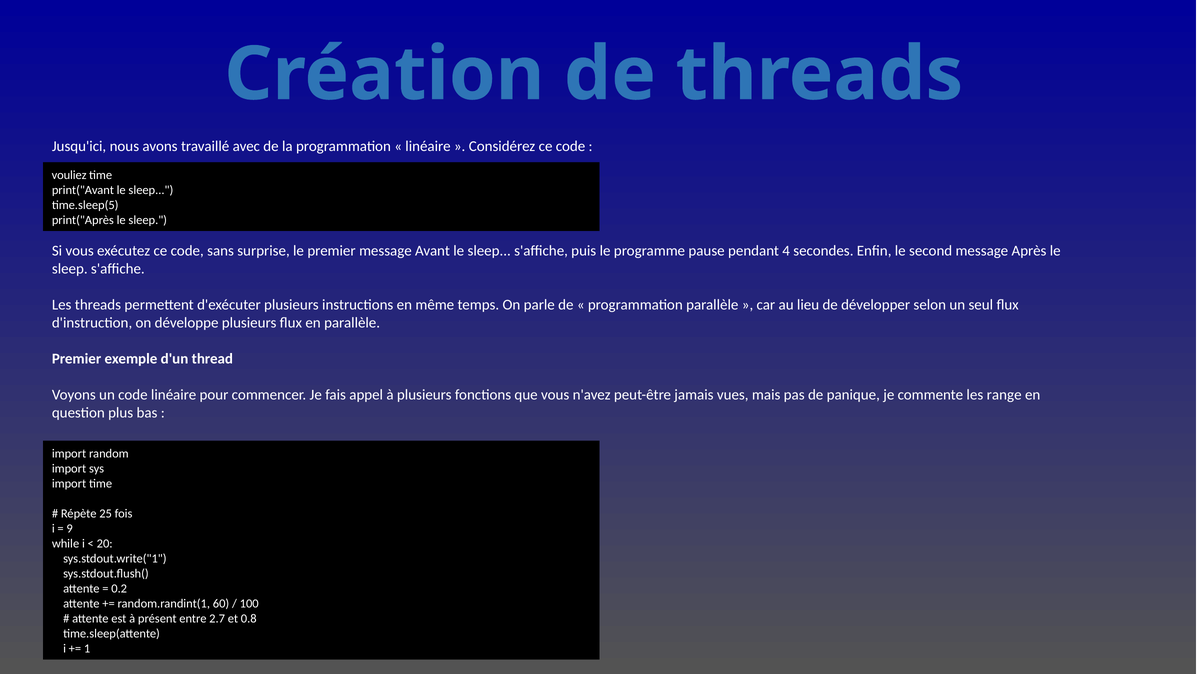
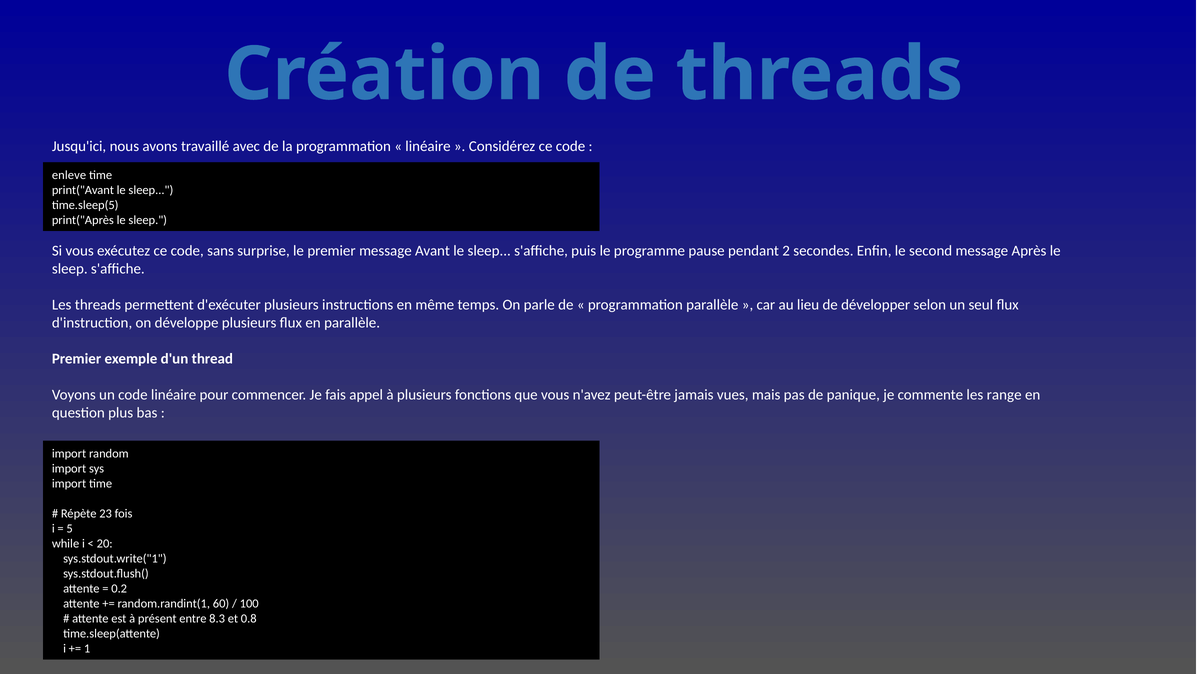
vouliez: vouliez -> enleve
4: 4 -> 2
25: 25 -> 23
9: 9 -> 5
2.7: 2.7 -> 8.3
